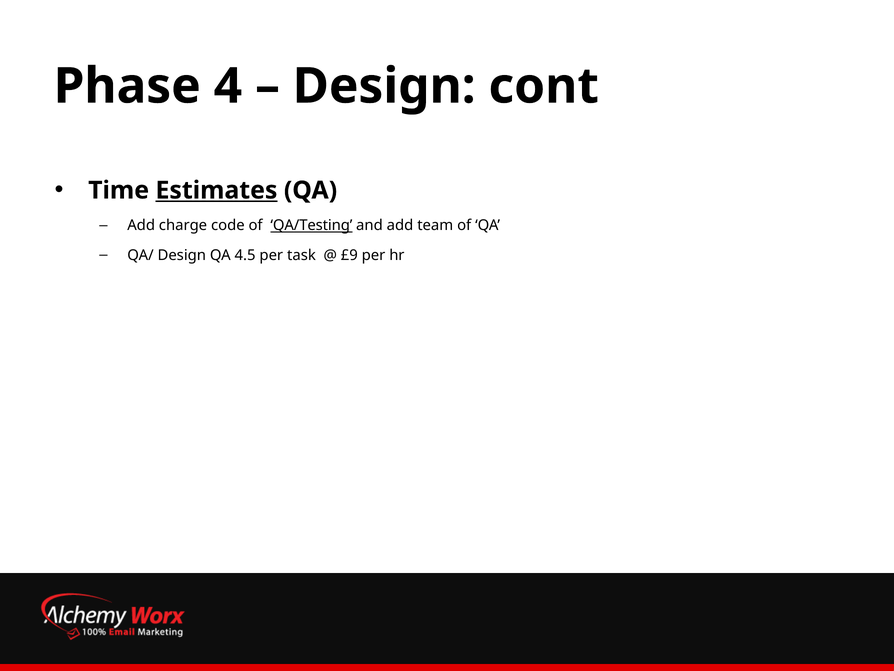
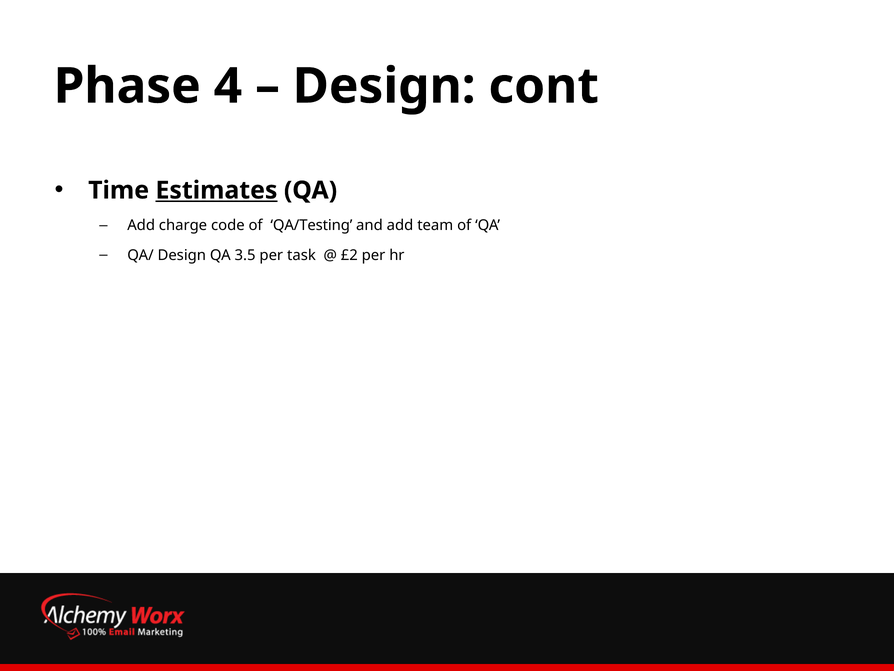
QA/Testing underline: present -> none
4.5: 4.5 -> 3.5
£9: £9 -> £2
